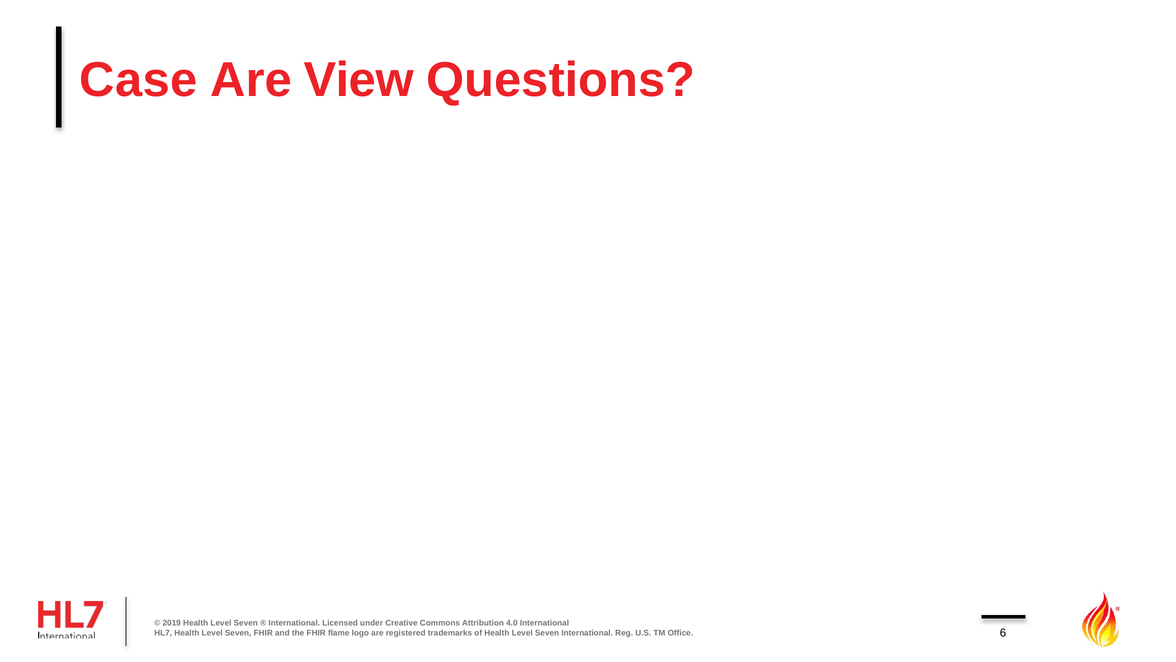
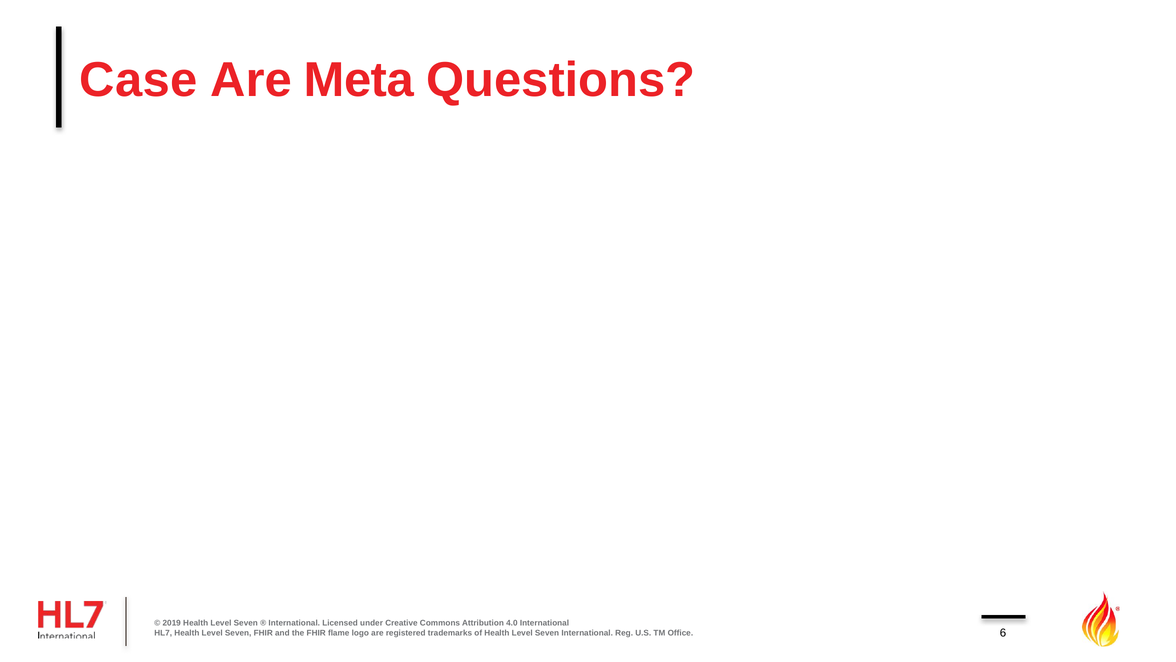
View: View -> Meta
